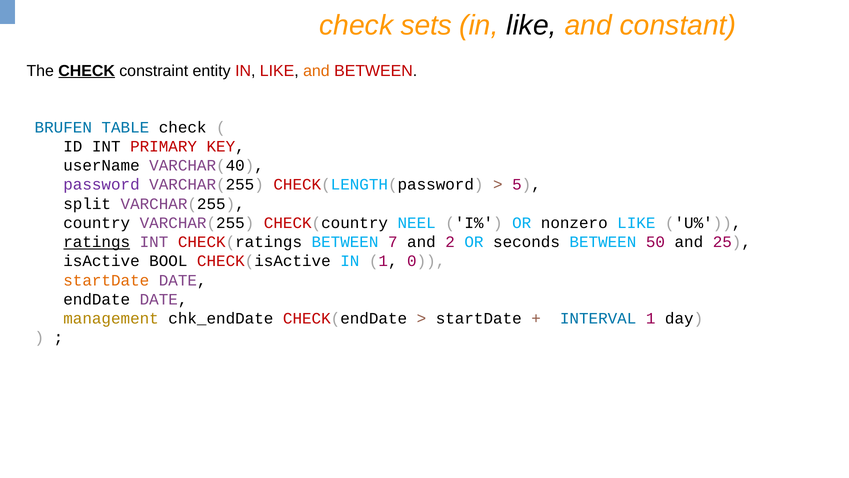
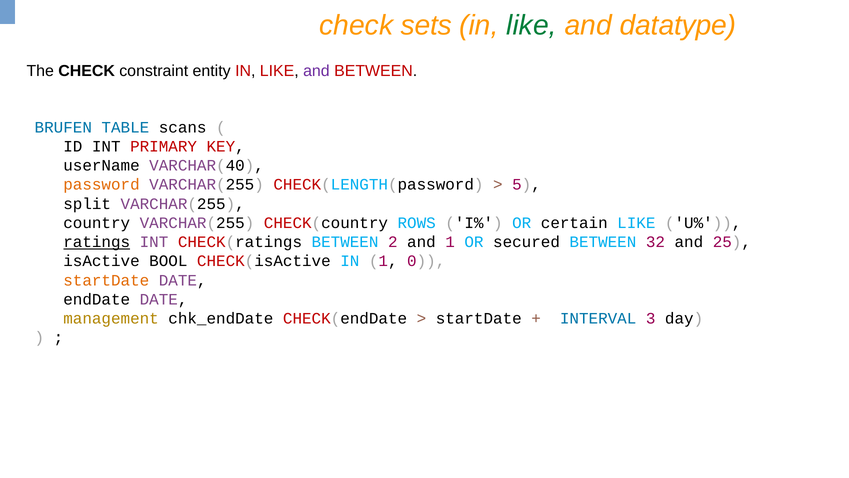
like at (532, 25) colour: black -> green
constant: constant -> datatype
CHECK at (87, 71) underline: present -> none
and at (316, 71) colour: orange -> purple
TABLE check: check -> scans
password colour: purple -> orange
NEEL: NEEL -> ROWS
nonzero: nonzero -> certain
7: 7 -> 2
and 2: 2 -> 1
seconds: seconds -> secured
50: 50 -> 32
INTERVAL 1: 1 -> 3
